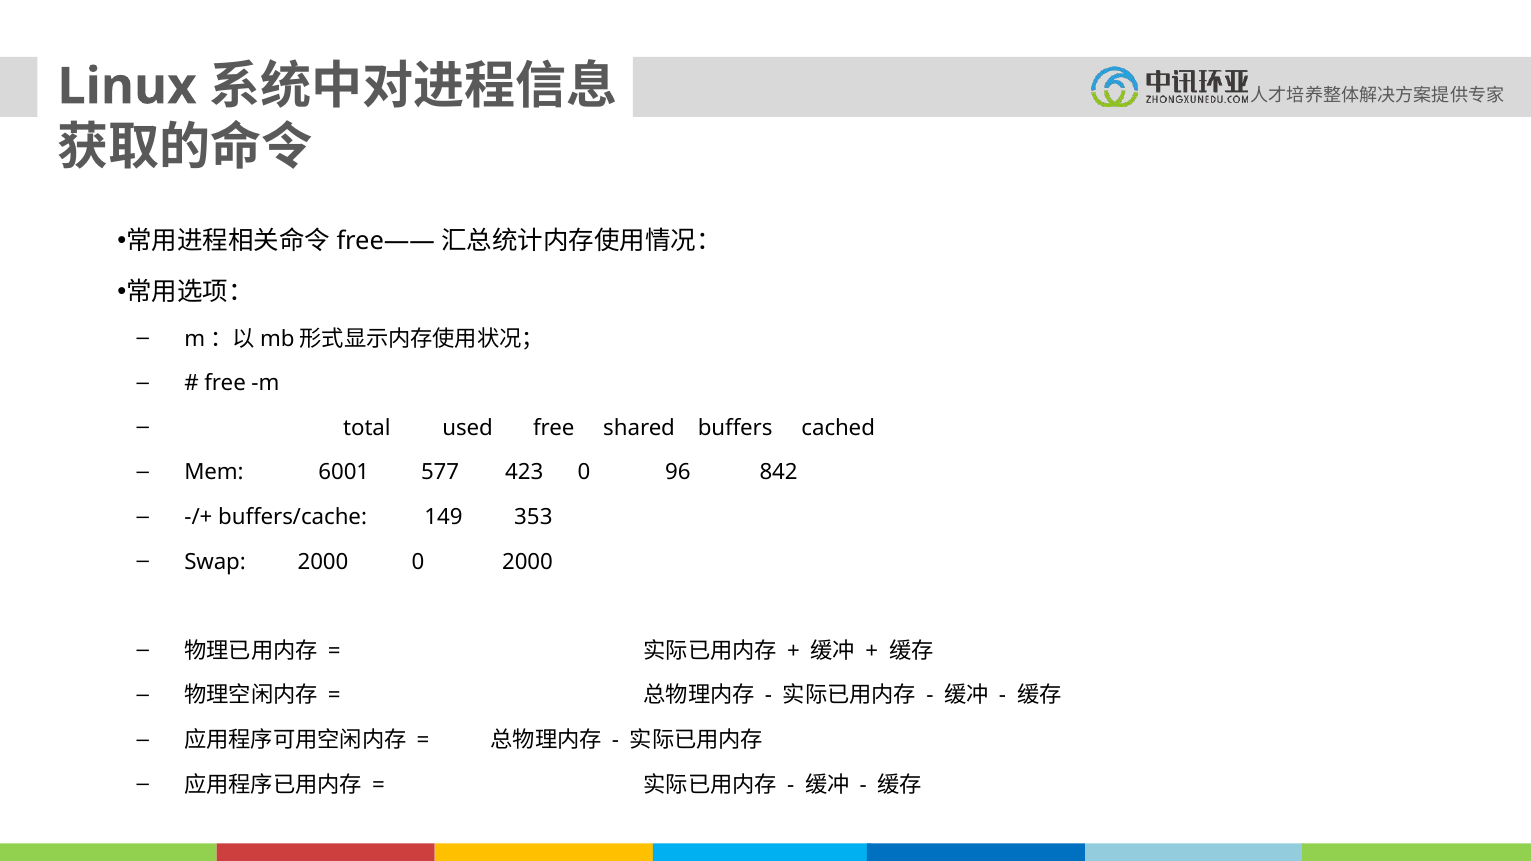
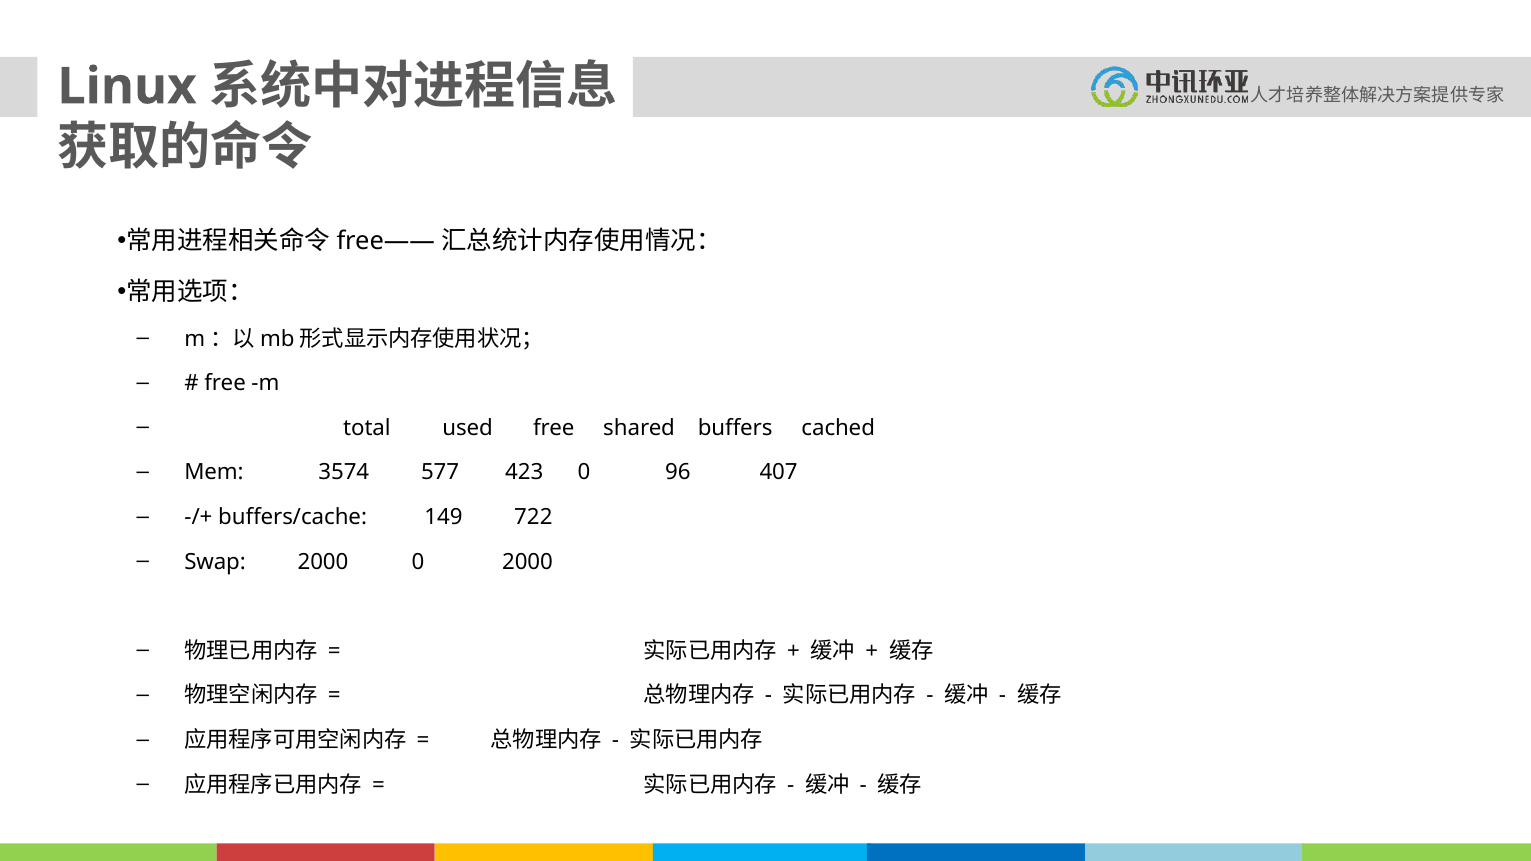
6001: 6001 -> 3574
842: 842 -> 407
353: 353 -> 722
